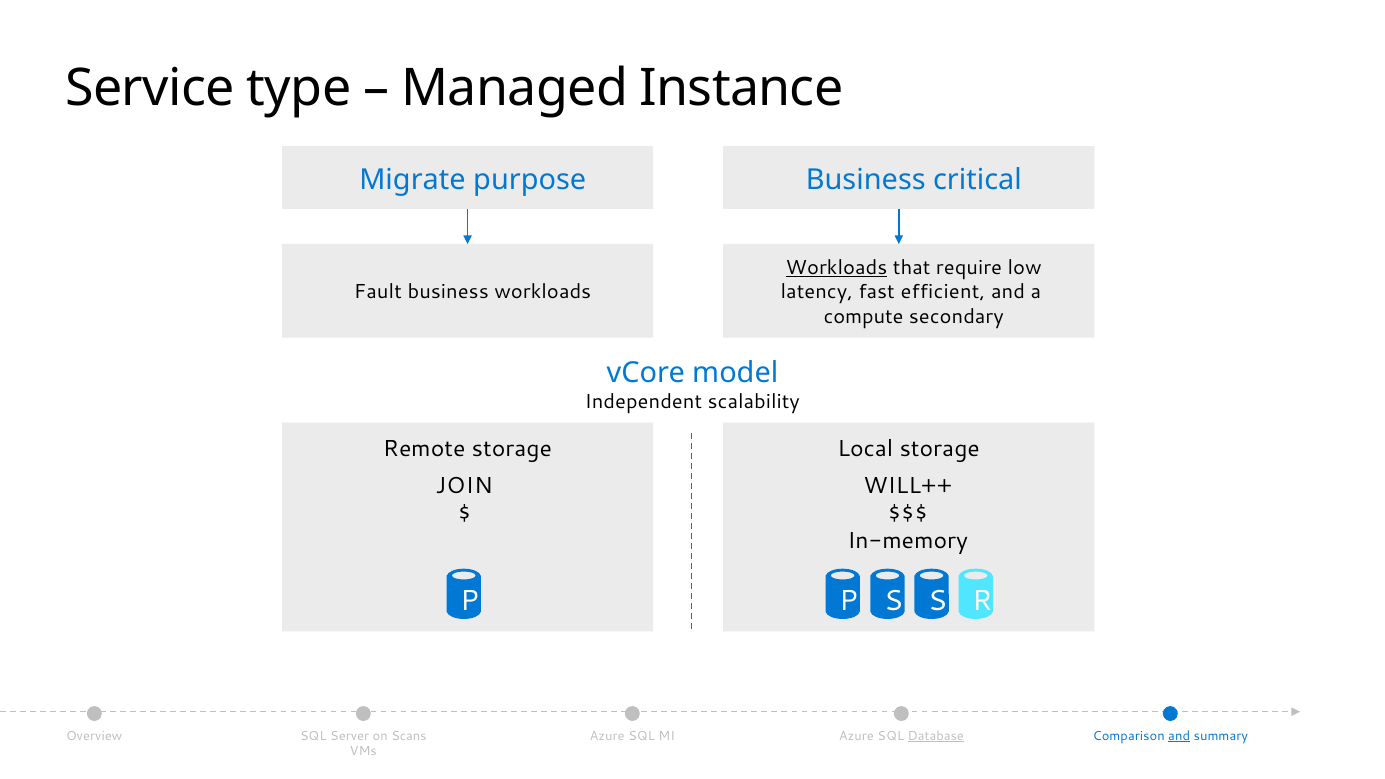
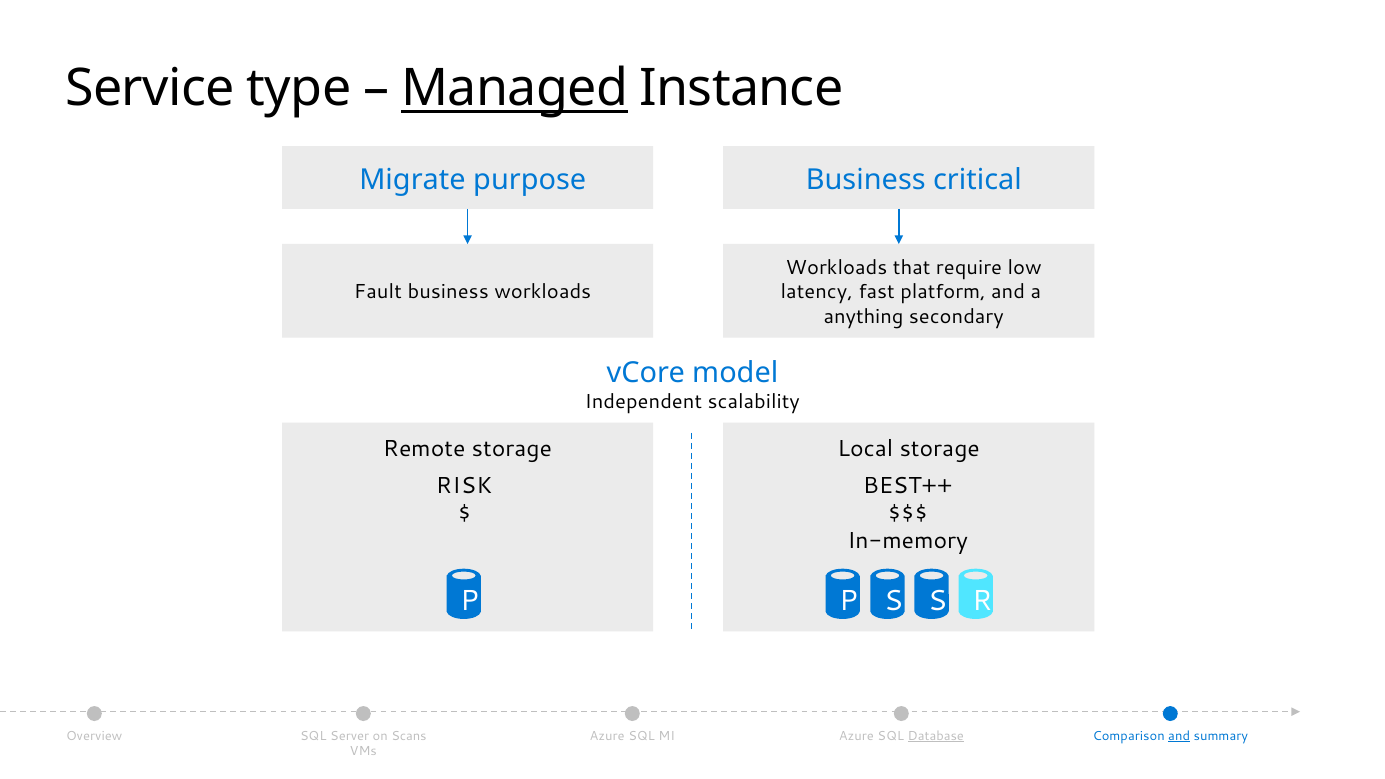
Managed underline: none -> present
Workloads at (837, 268) underline: present -> none
efficient: efficient -> platform
compute: compute -> anything
JOIN: JOIN -> RISK
WILL++: WILL++ -> BEST++
